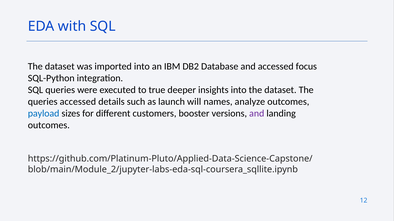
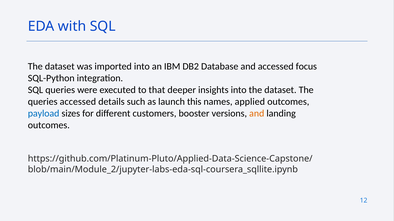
true: true -> that
will: will -> this
analyze: analyze -> applied
and at (257, 114) colour: purple -> orange
